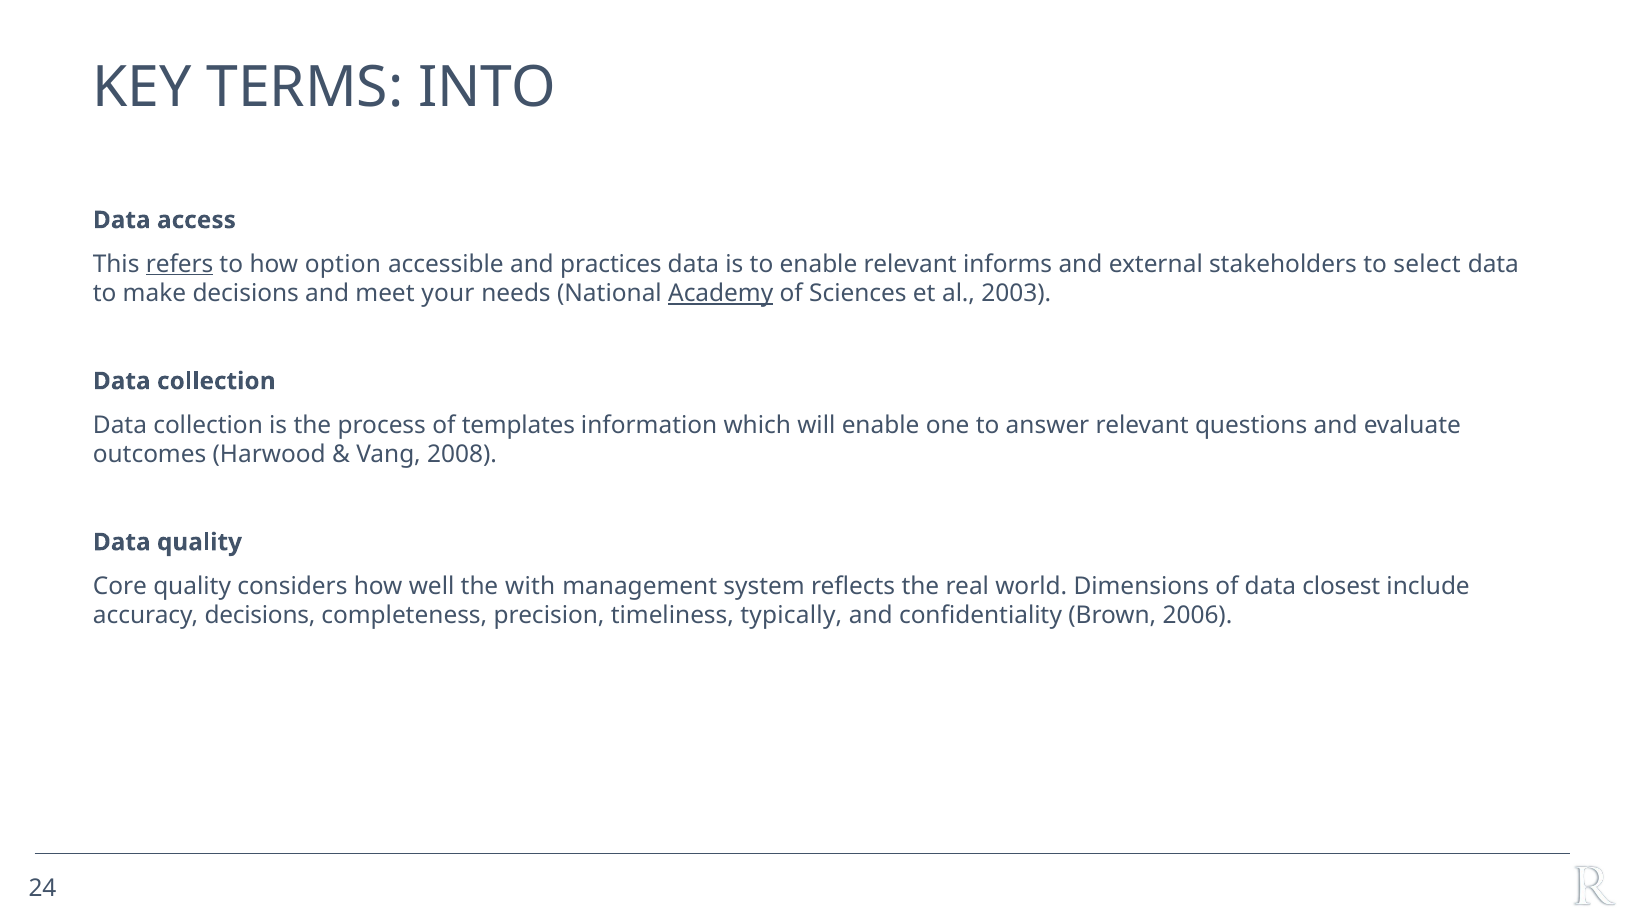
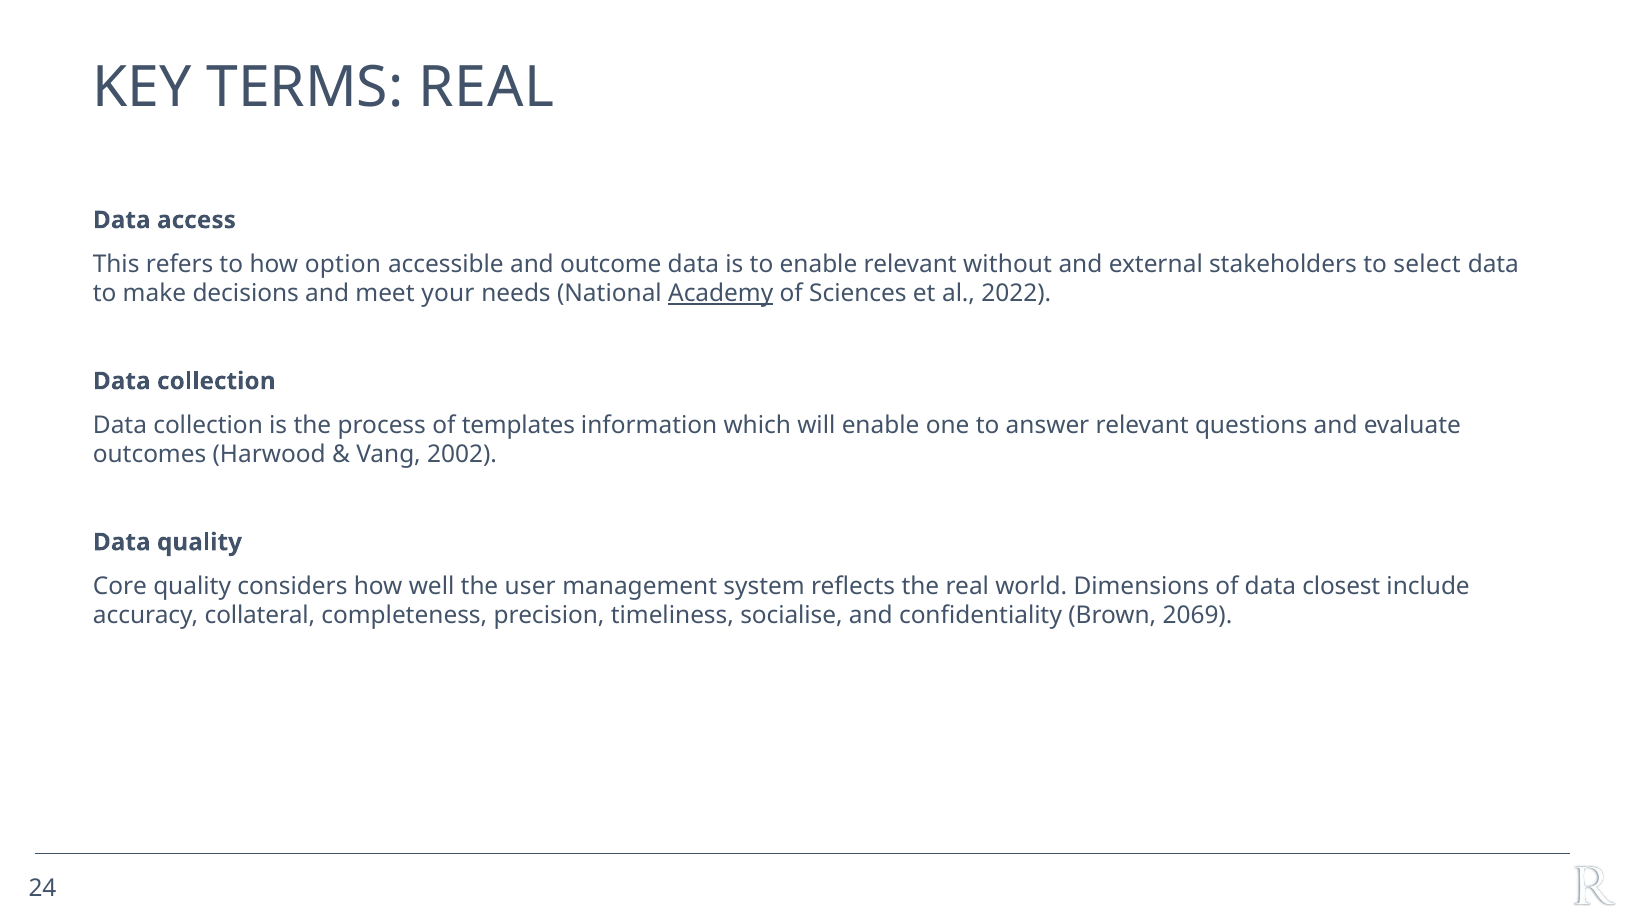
TERMS INTO: INTO -> REAL
refers underline: present -> none
practices: practices -> outcome
informs: informs -> without
2003: 2003 -> 2022
2008: 2008 -> 2002
with: with -> user
accuracy decisions: decisions -> collateral
typically: typically -> socialise
2006: 2006 -> 2069
